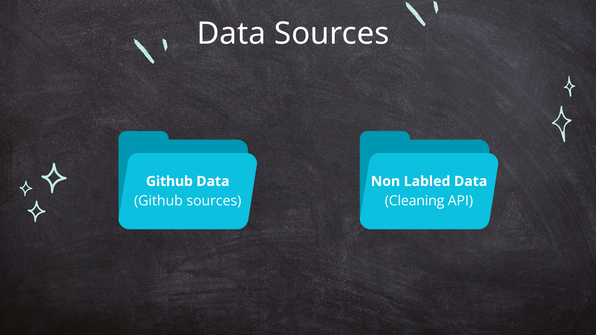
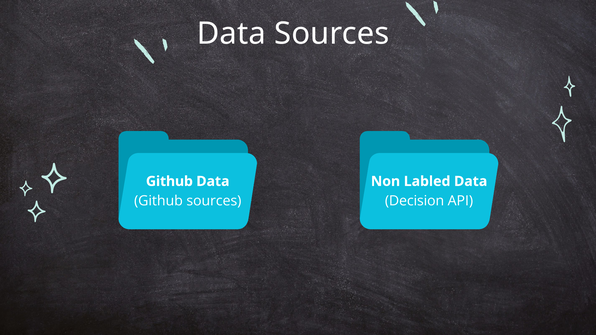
Cleaning: Cleaning -> Decision
